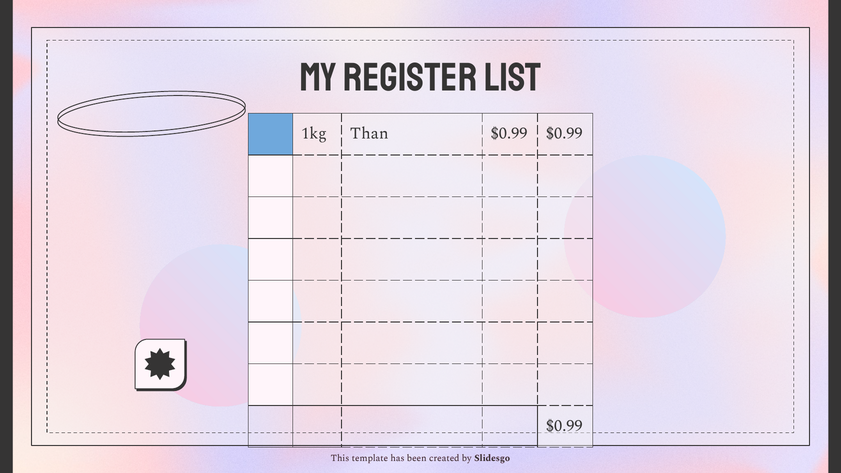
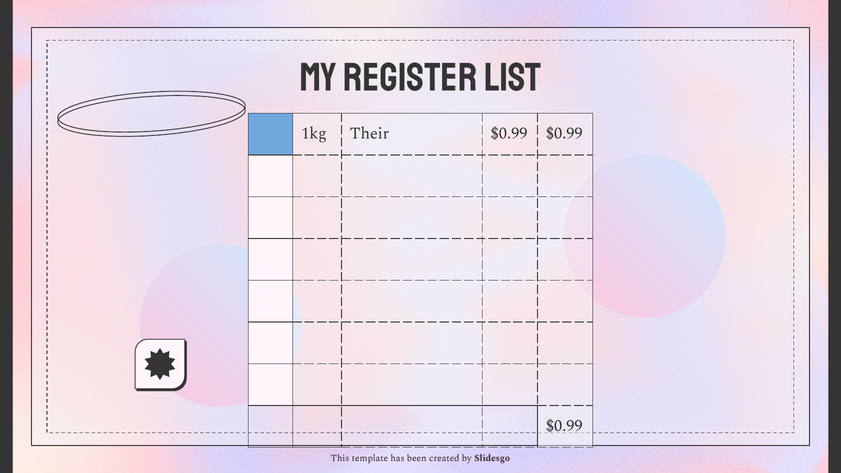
Than: Than -> Their
